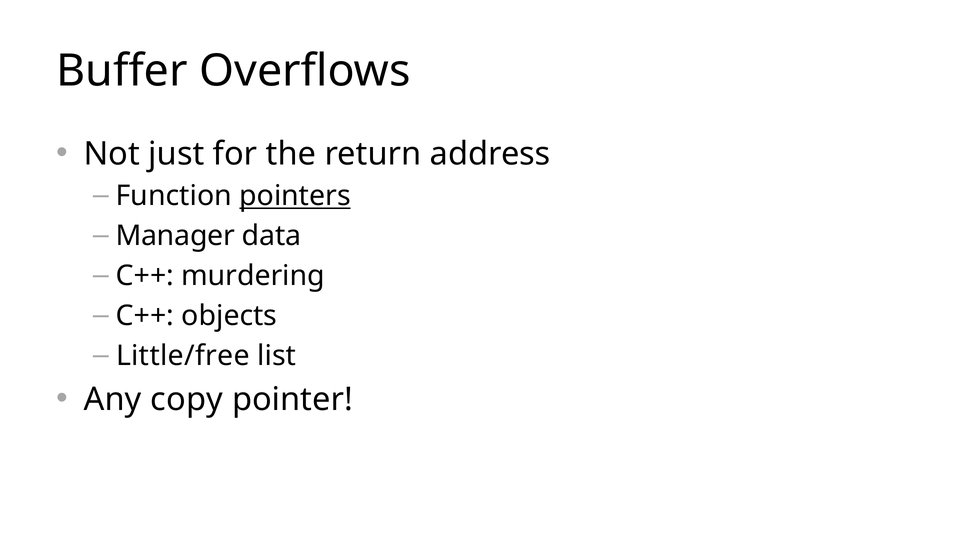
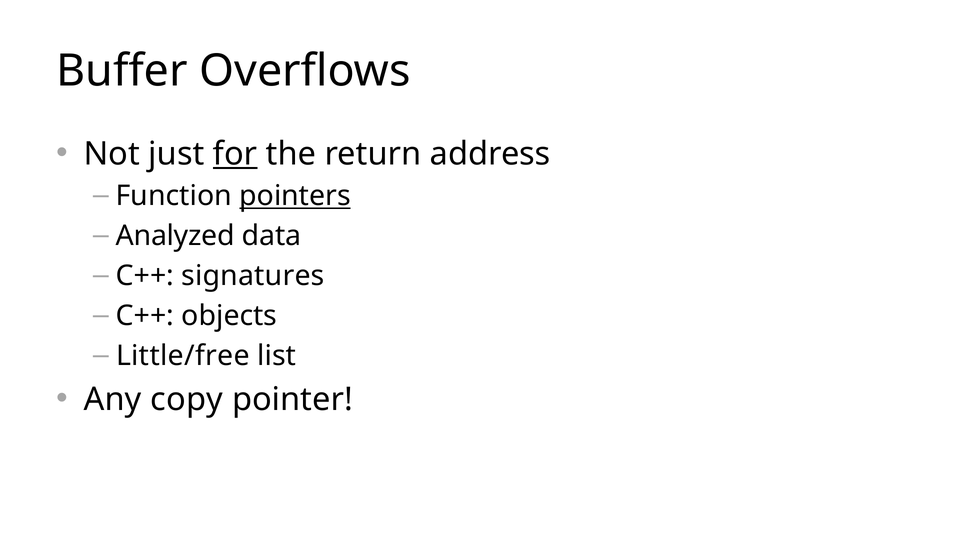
for underline: none -> present
Manager: Manager -> Analyzed
murdering: murdering -> signatures
